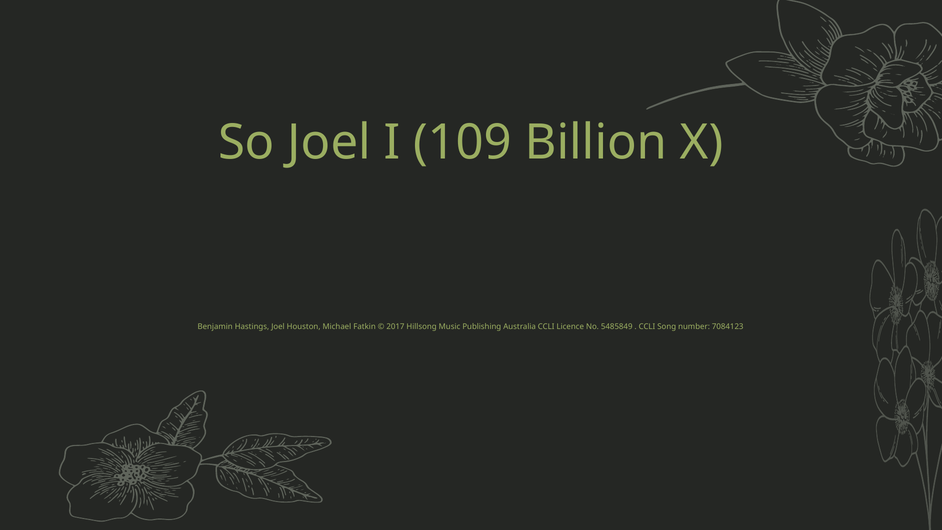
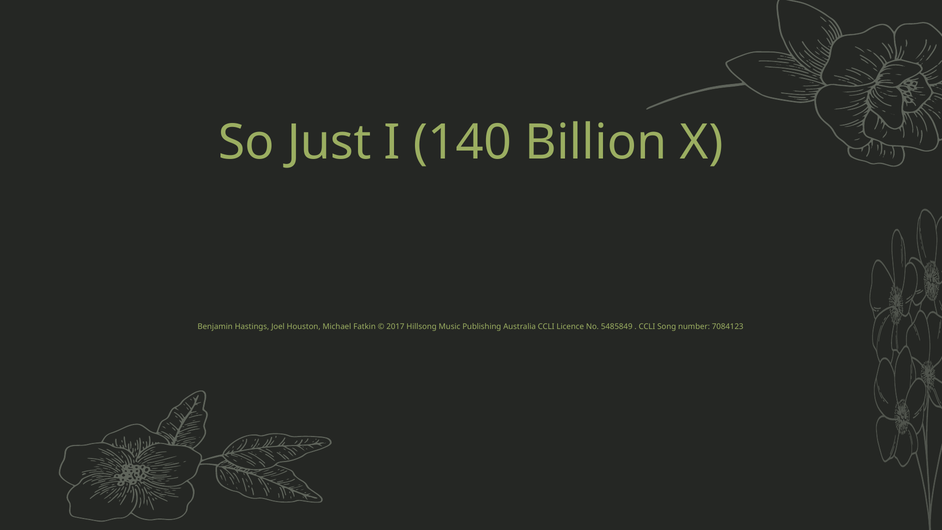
So Joel: Joel -> Just
109: 109 -> 140
